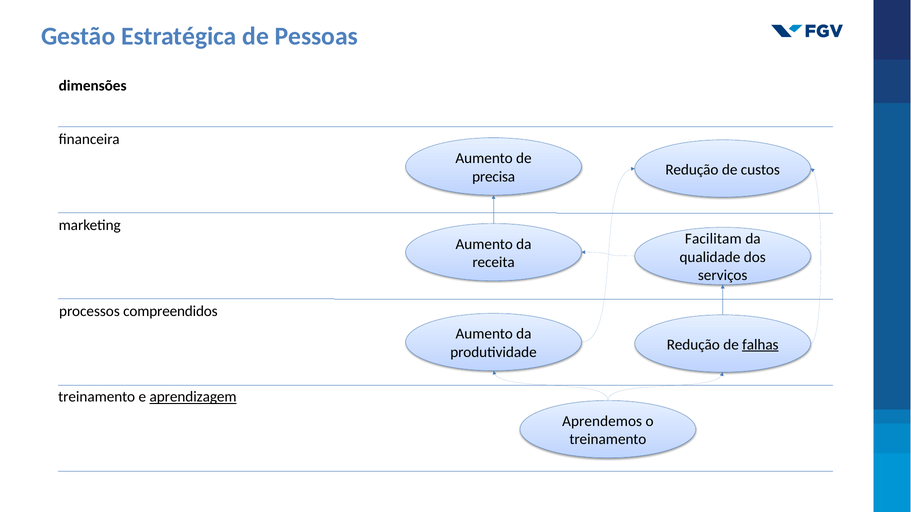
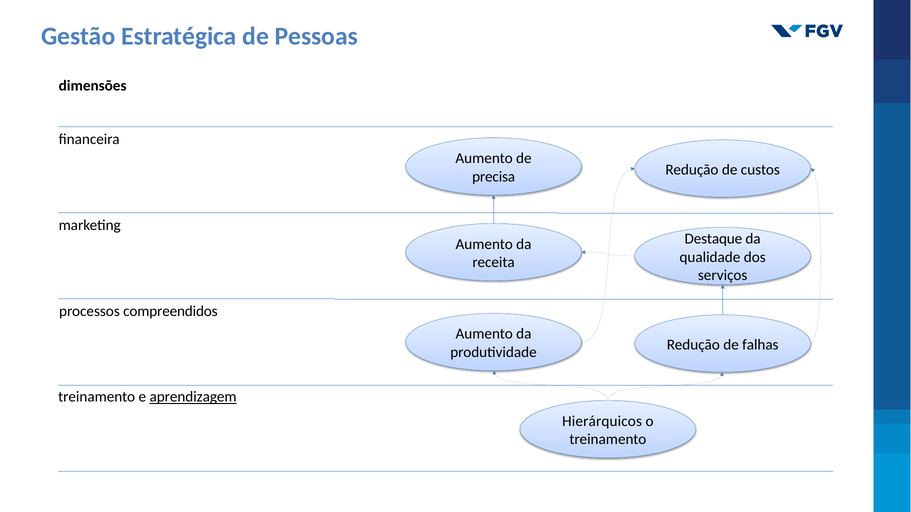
Facilitam: Facilitam -> Destaque
falhas underline: present -> none
Aprendemos: Aprendemos -> Hierárquicos
